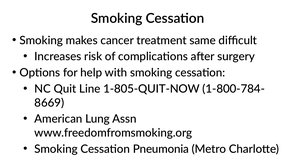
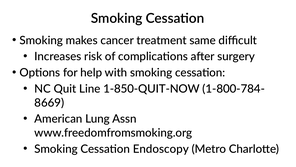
1-805-QUIT-NOW: 1-805-QUIT-NOW -> 1-850-QUIT-NOW
Pneumonia: Pneumonia -> Endoscopy
